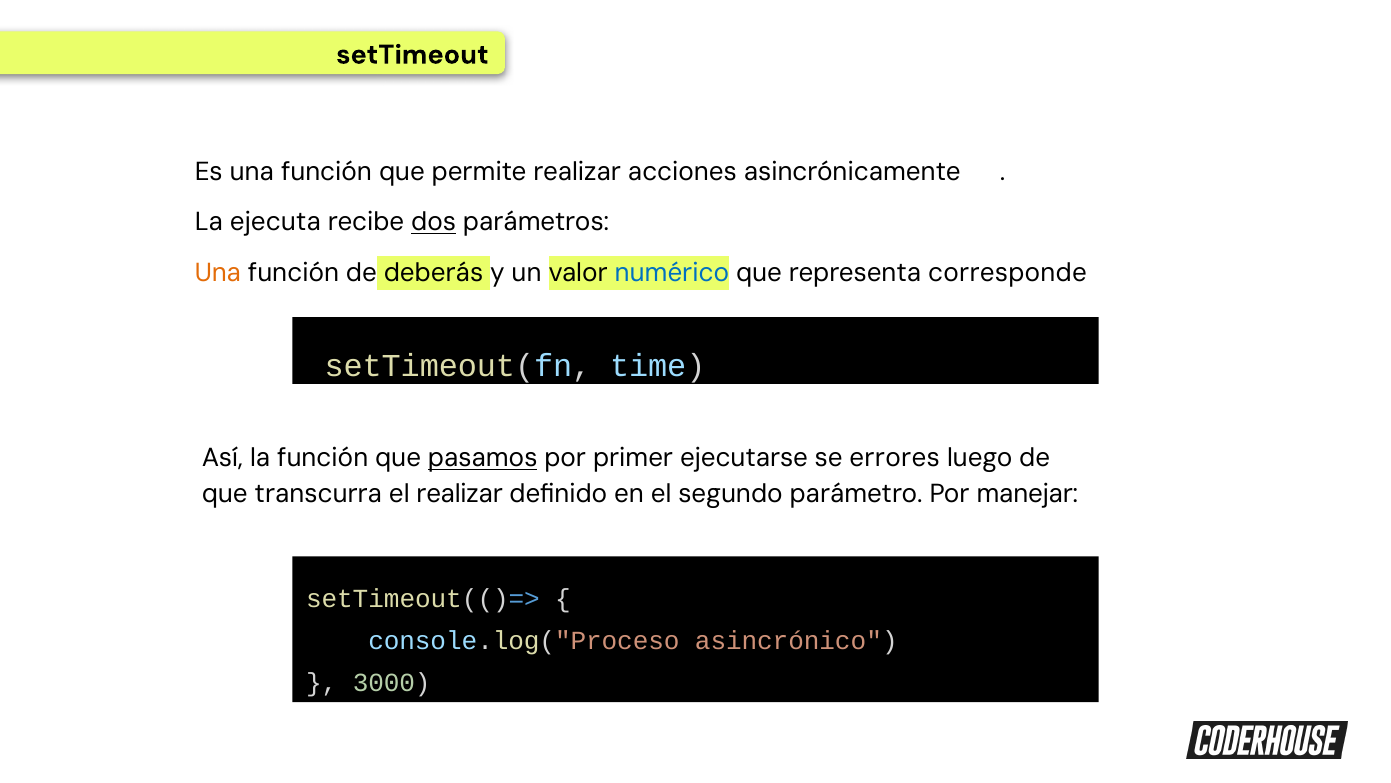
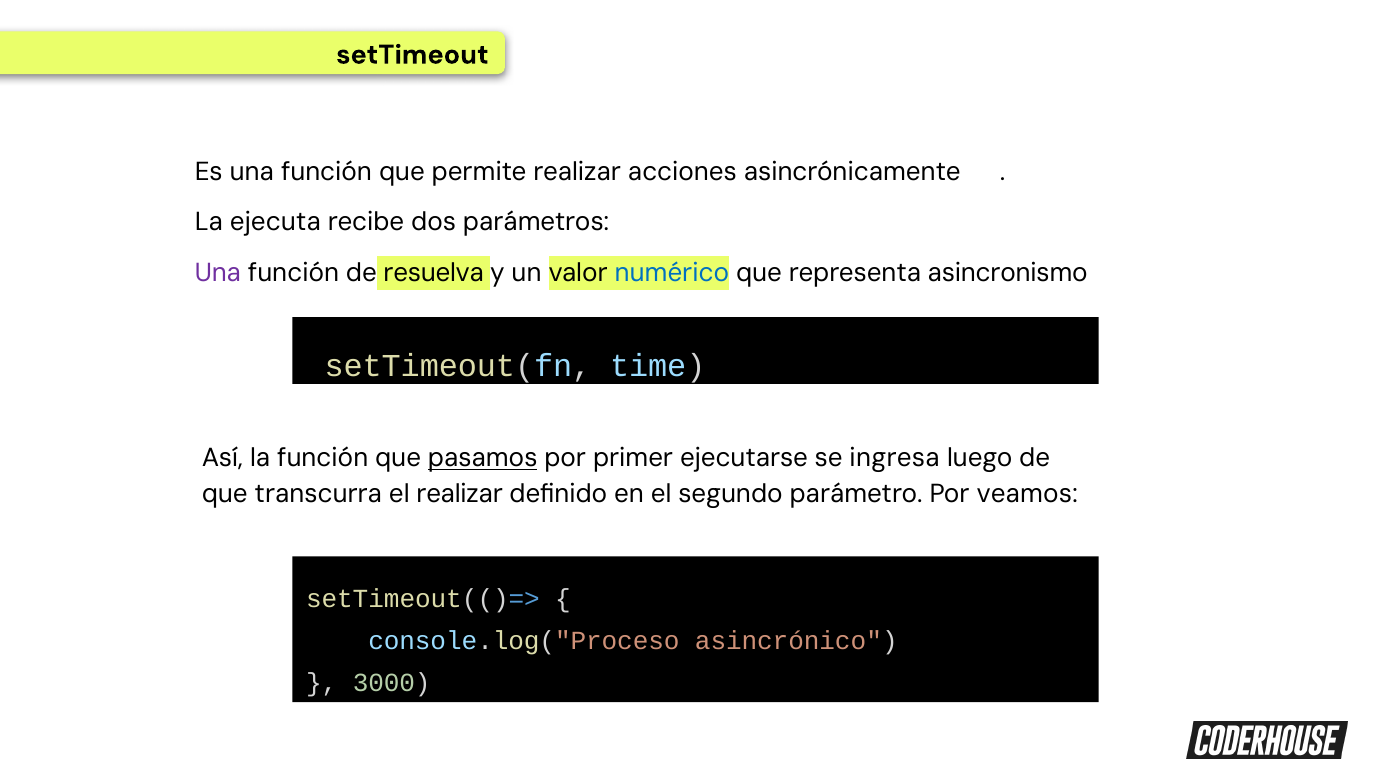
dos underline: present -> none
Una at (218, 273) colour: orange -> purple
deberás: deberás -> resuelva
corresponde: corresponde -> asincronismo
errores: errores -> ingresa
manejar: manejar -> veamos
